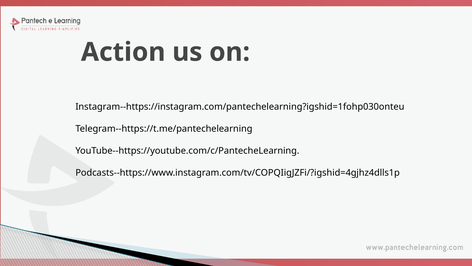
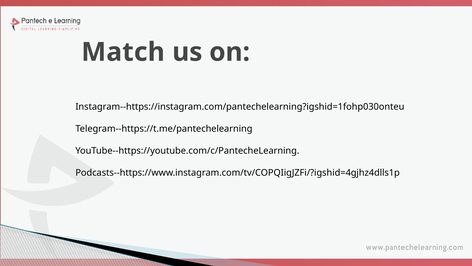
Action: Action -> Match
